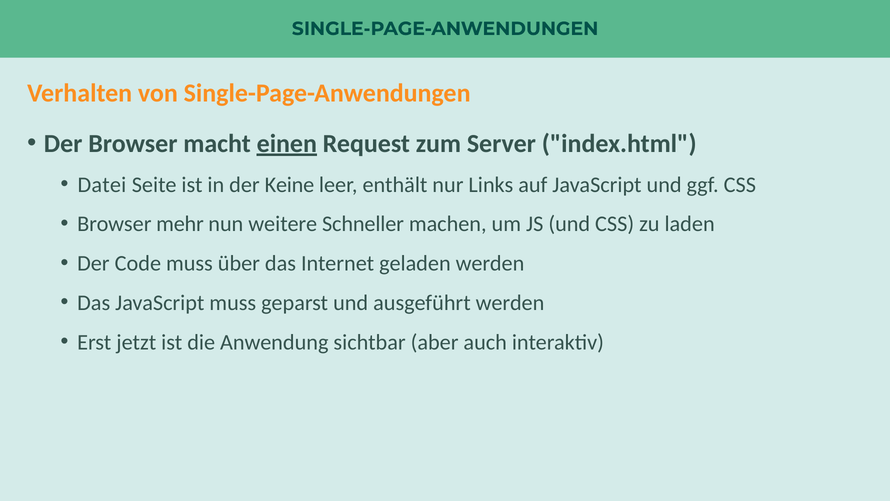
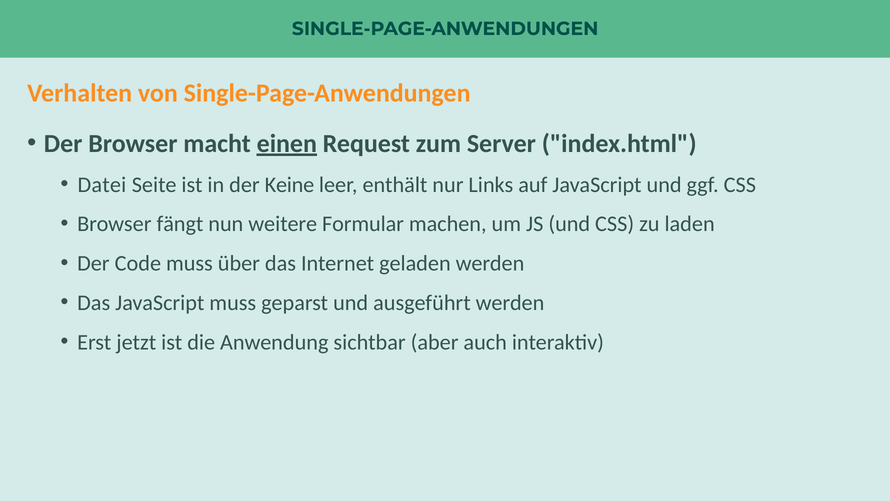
mehr: mehr -> fängt
Schneller: Schneller -> Formular
